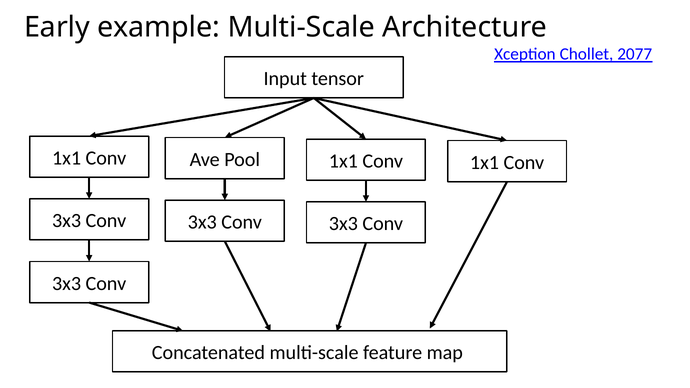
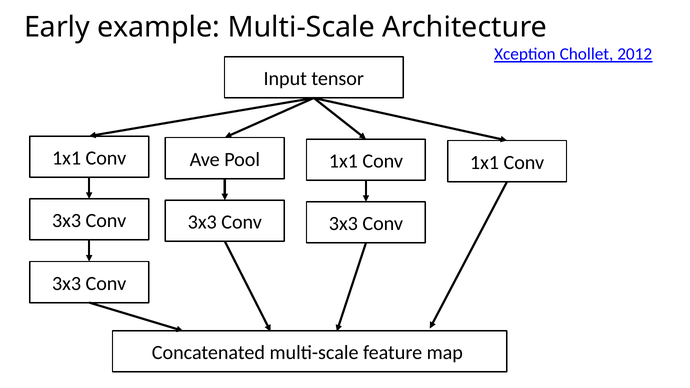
2077: 2077 -> 2012
